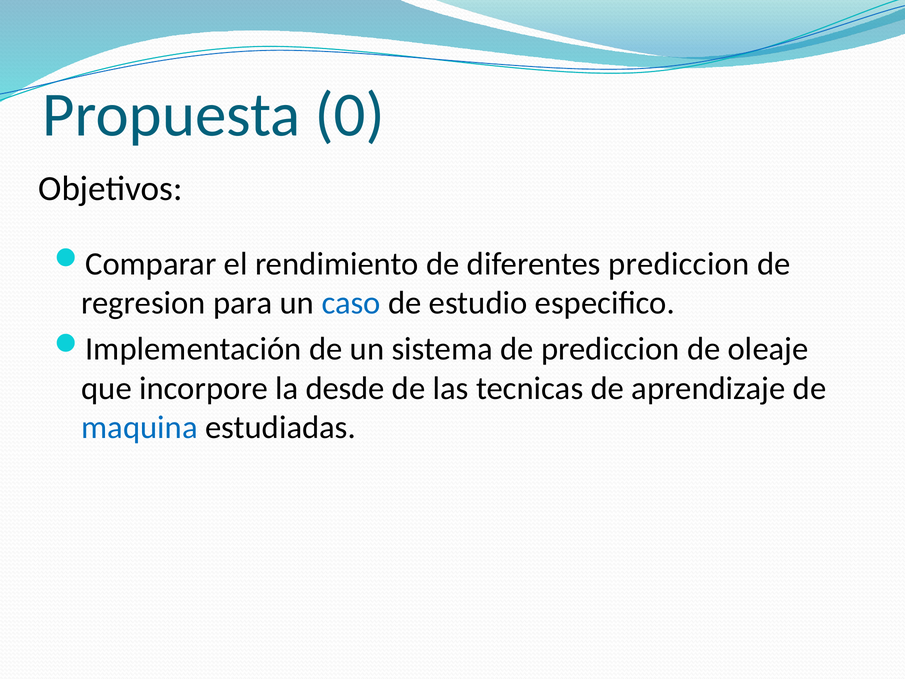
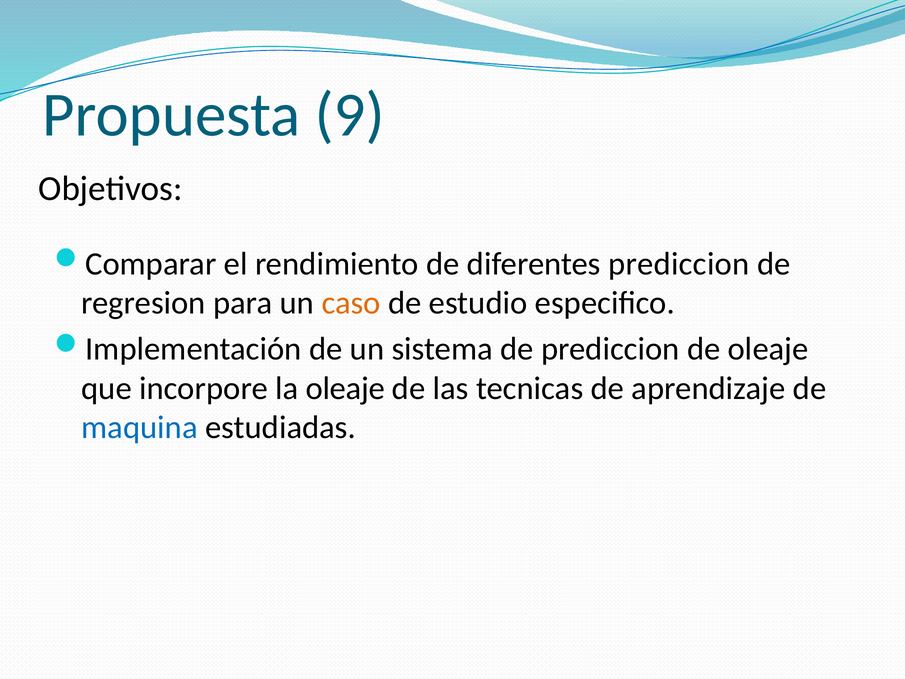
0: 0 -> 9
caso colour: blue -> orange
la desde: desde -> oleaje
